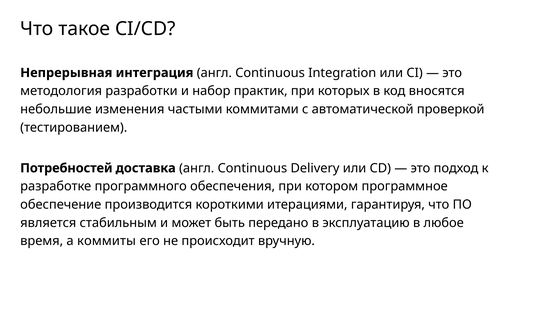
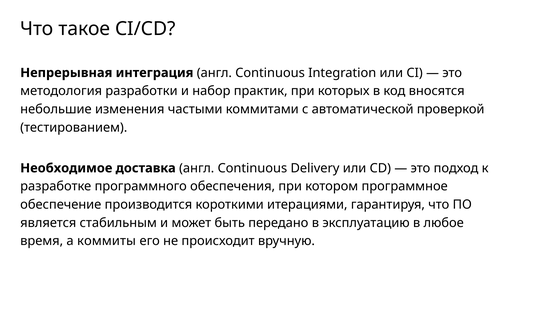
Потребностей: Потребностей -> Необходимое
